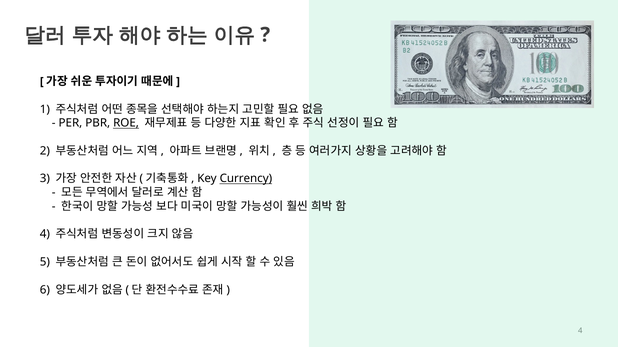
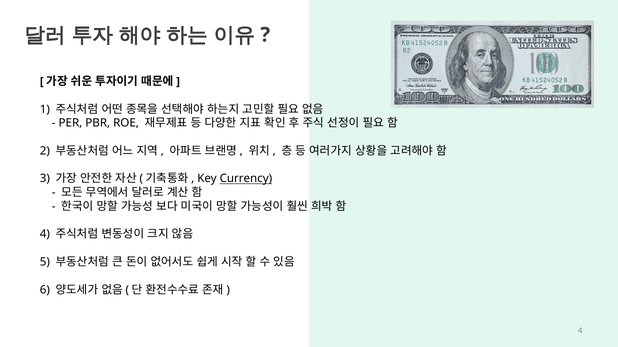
ROE underline: present -> none
